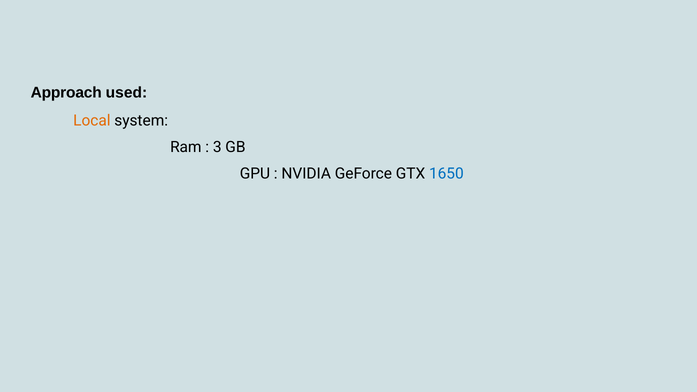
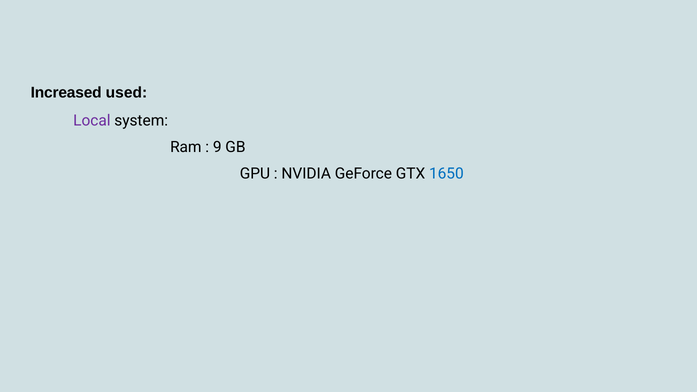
Approach: Approach -> Increased
Local colour: orange -> purple
3: 3 -> 9
